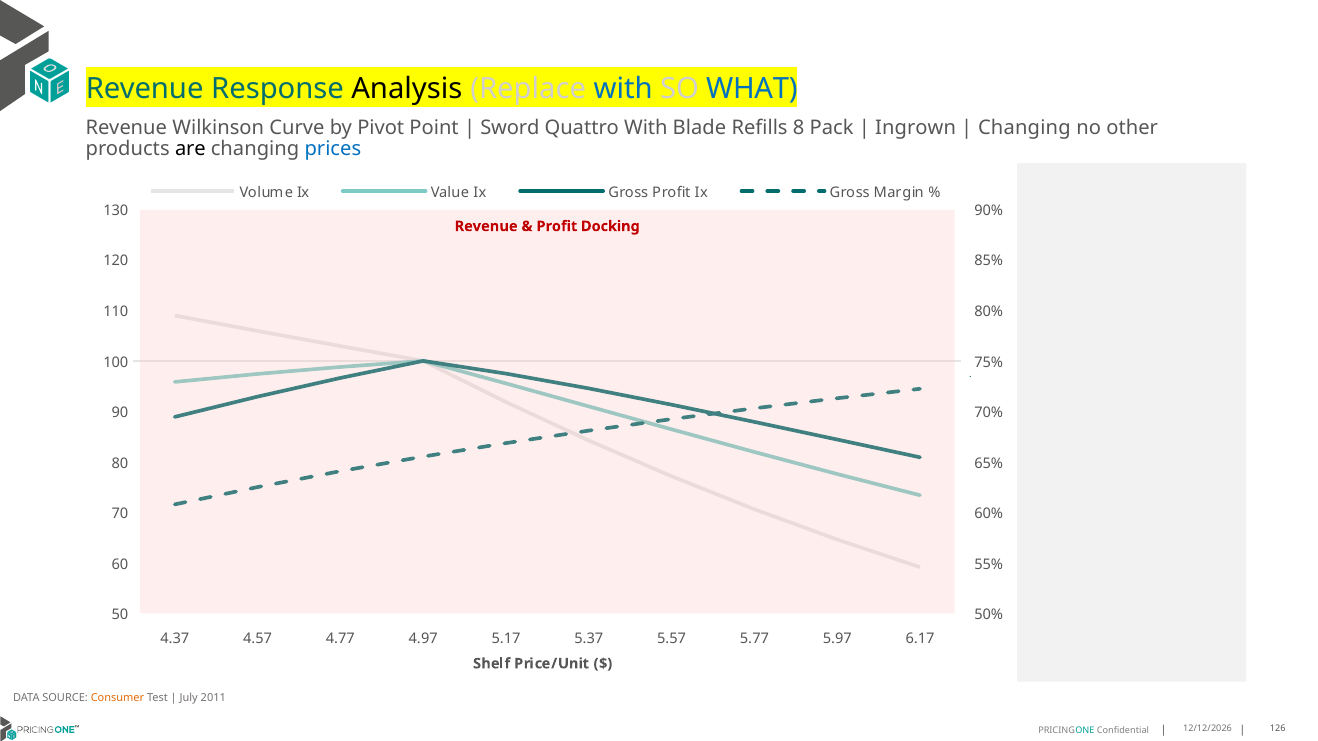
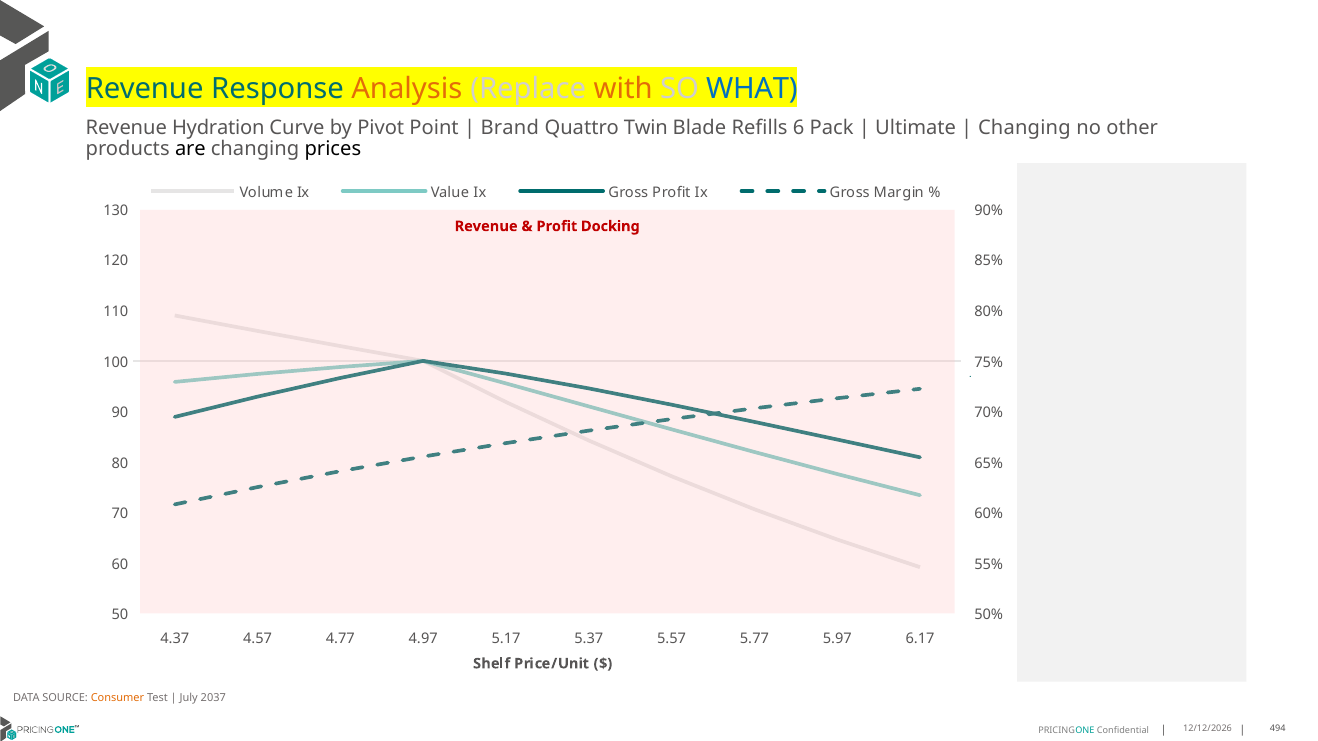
Analysis colour: black -> orange
with at (623, 89) colour: blue -> orange
Wilkinson: Wilkinson -> Hydration
Sword: Sword -> Brand
Quattro With: With -> Twin
8: 8 -> 6
Ingrown: Ingrown -> Ultimate
prices colour: blue -> black
2011: 2011 -> 2037
126: 126 -> 494
